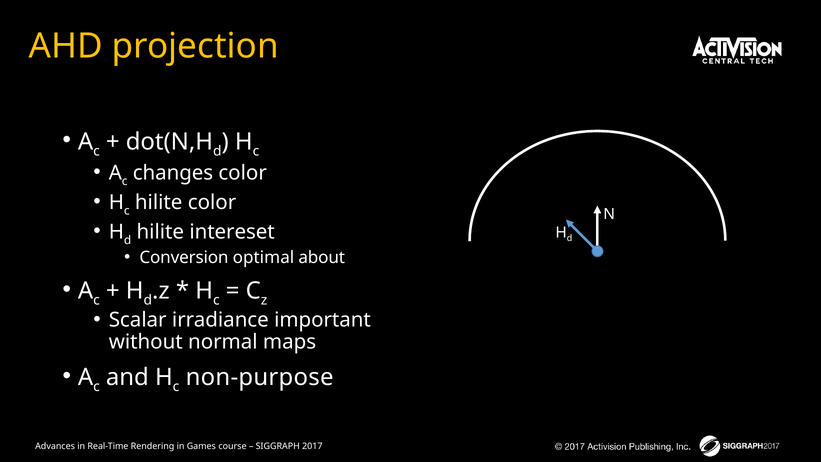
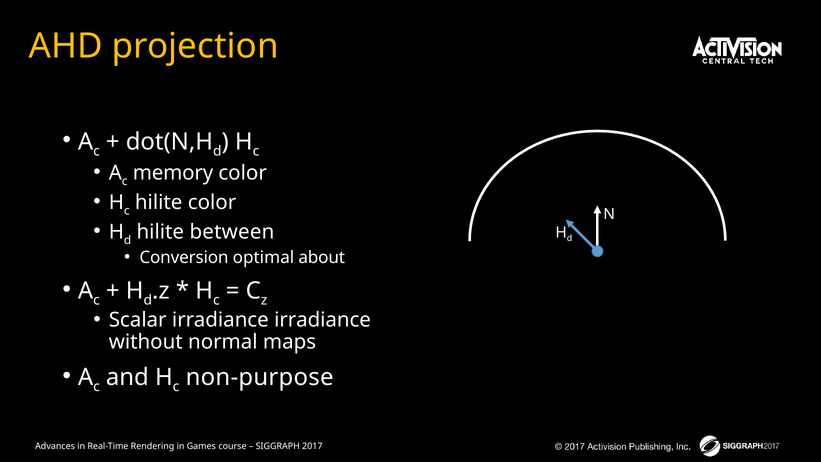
changes: changes -> memory
intereset: intereset -> between
irradiance important: important -> irradiance
